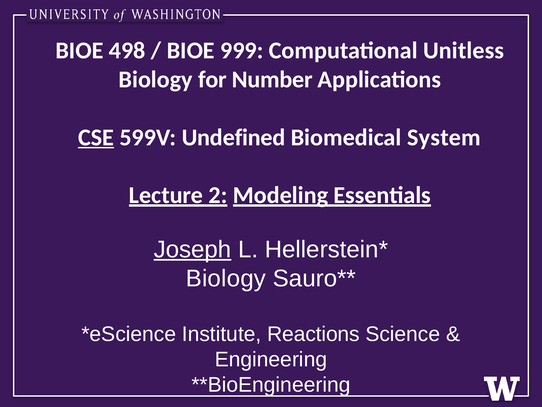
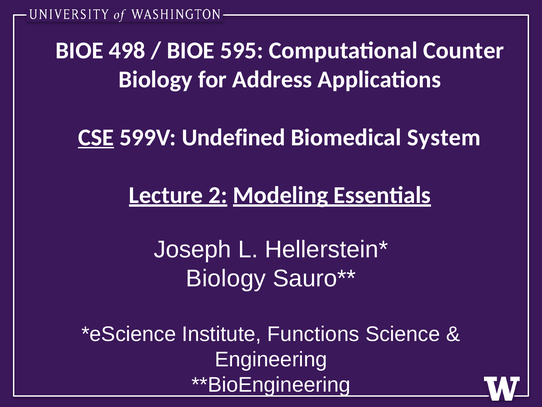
999: 999 -> 595
Unitless: Unitless -> Counter
Number: Number -> Address
Joseph underline: present -> none
Reactions: Reactions -> Functions
